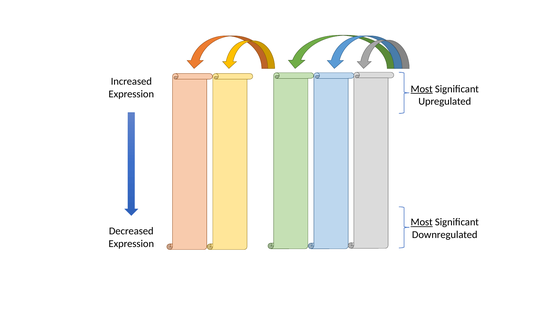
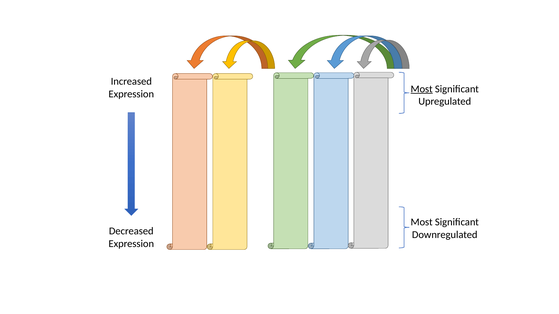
Most at (422, 222) underline: present -> none
